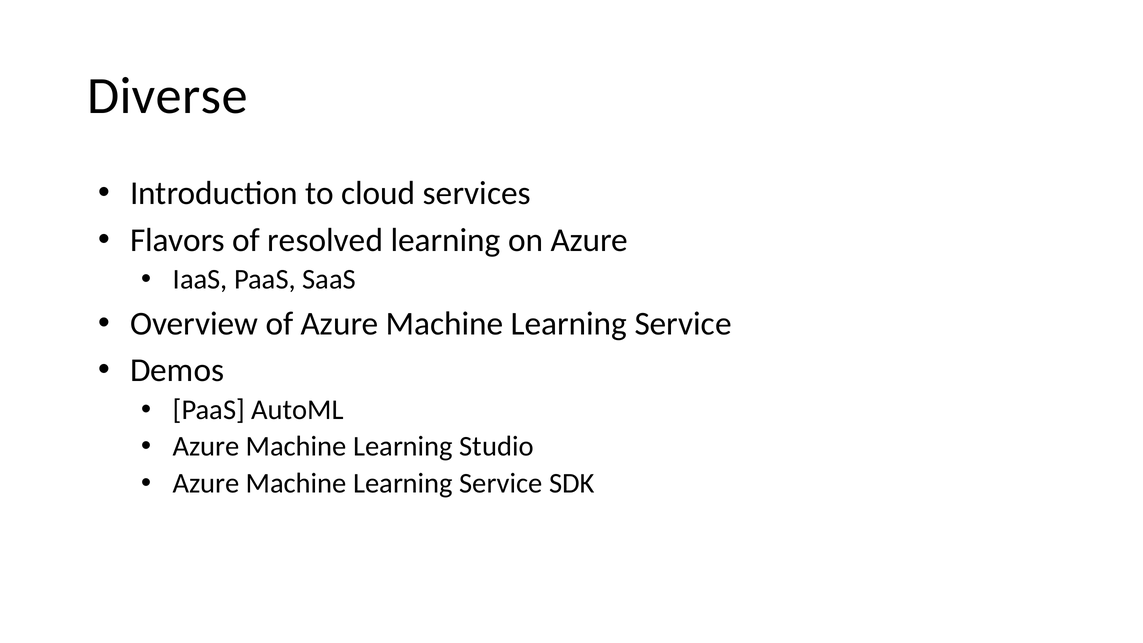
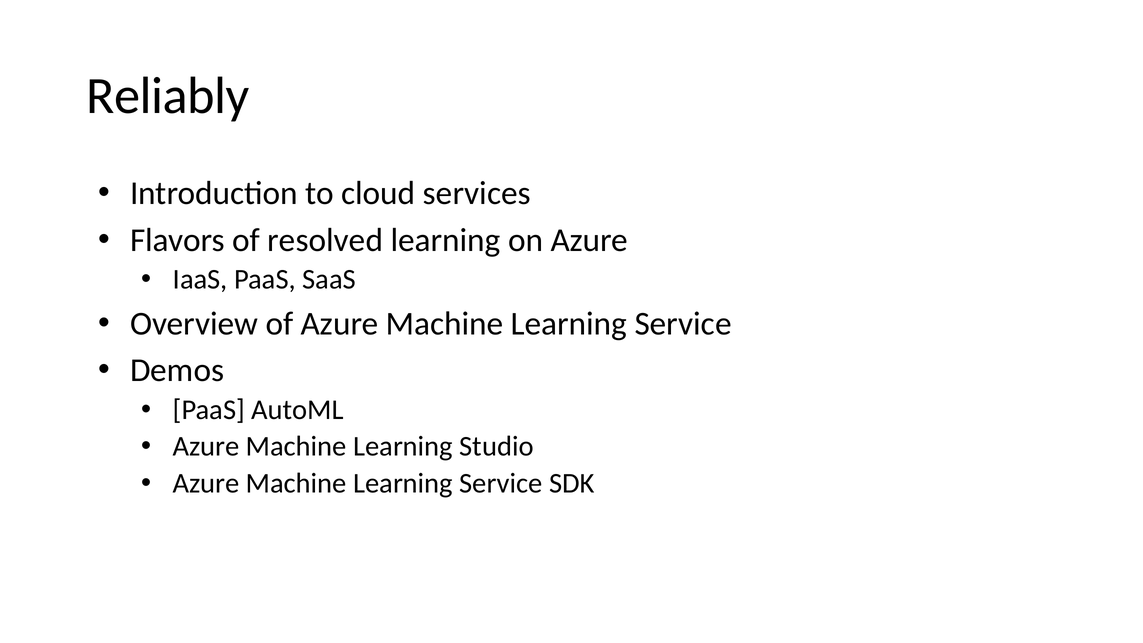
Diverse: Diverse -> Reliably
